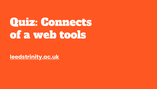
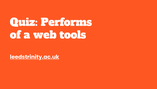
Connects: Connects -> Performs
